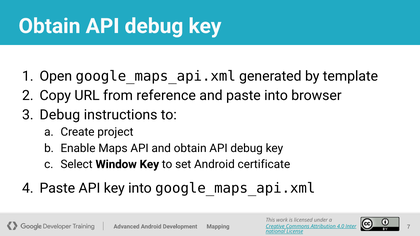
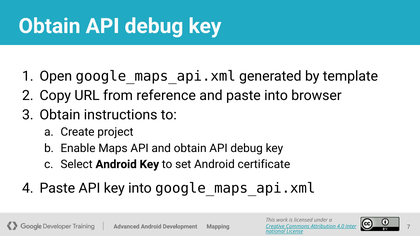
Debug at (60, 115): Debug -> Obtain
Select Window: Window -> Android
